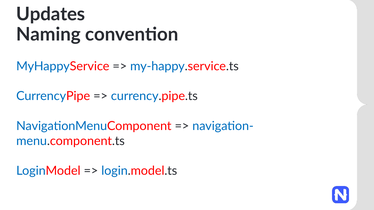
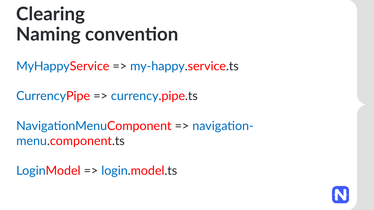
Updates: Updates -> Clearing
